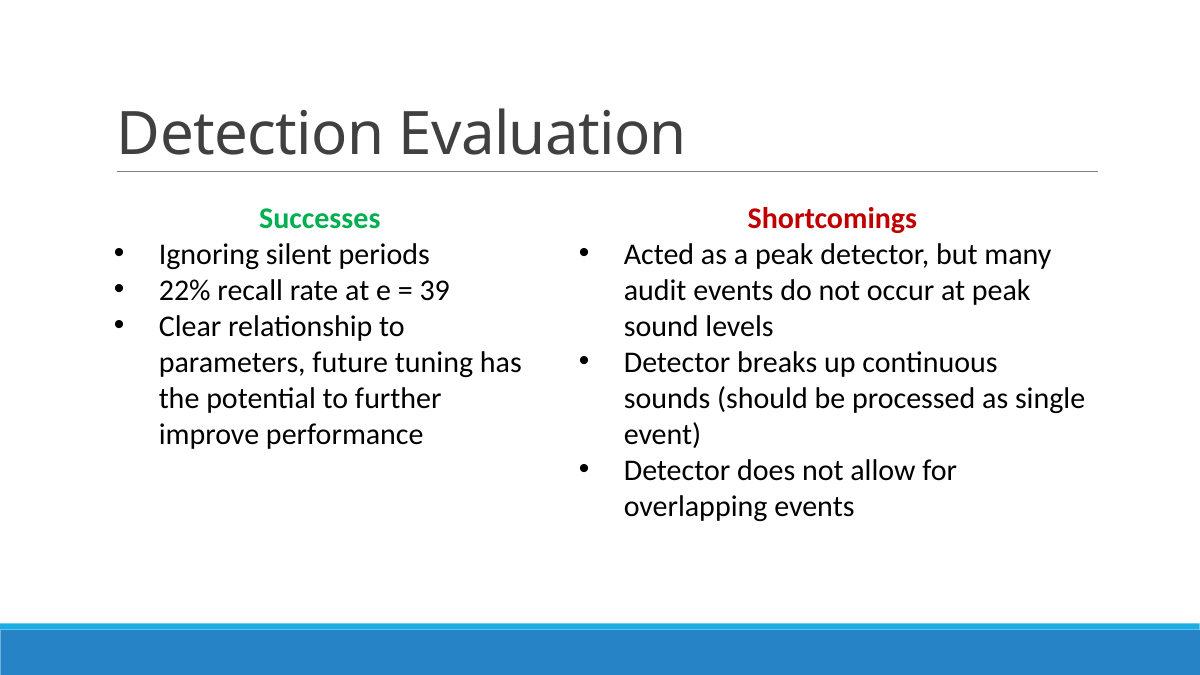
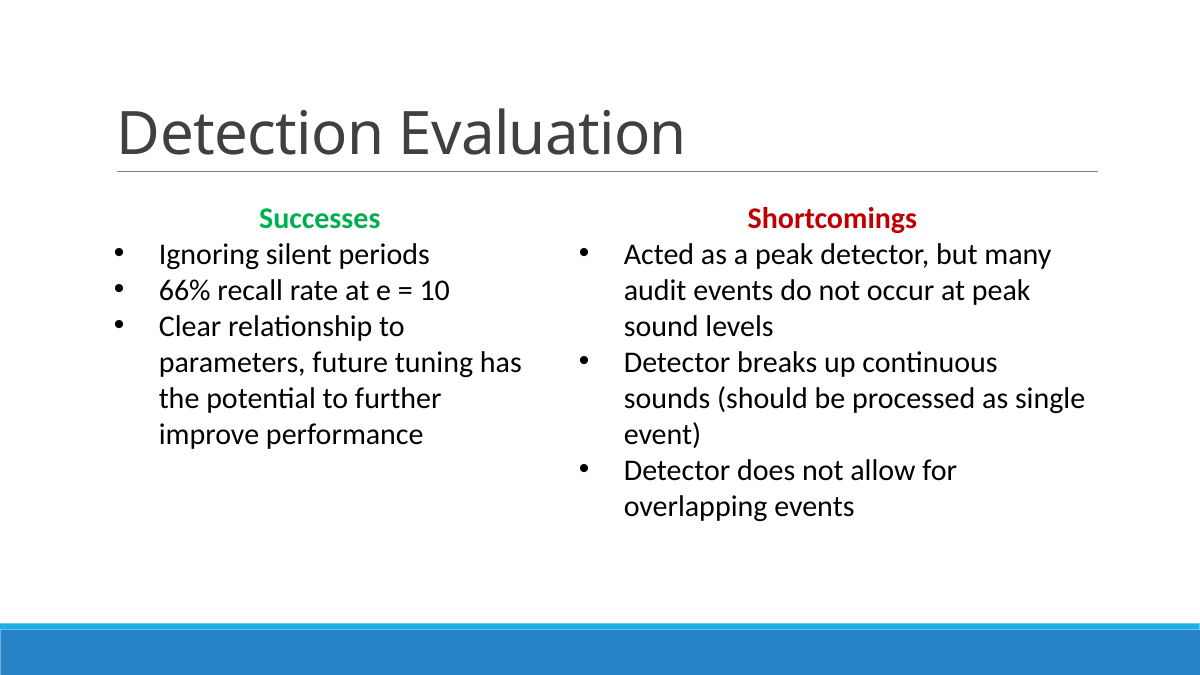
22%: 22% -> 66%
39: 39 -> 10
